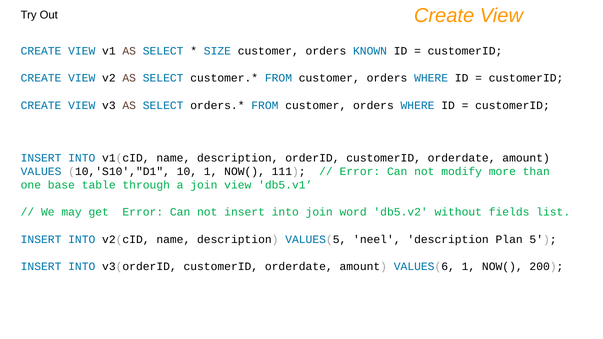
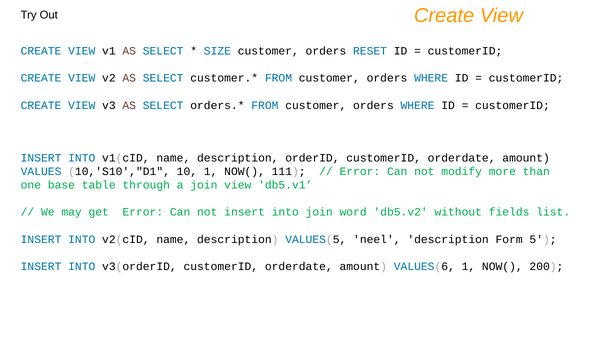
KNOWN: KNOWN -> RESET
Plan: Plan -> Form
